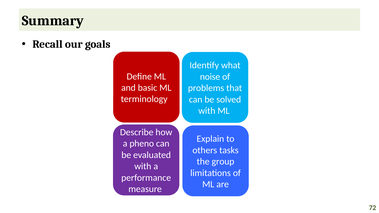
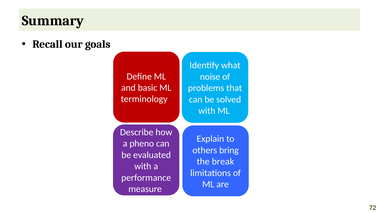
tasks: tasks -> bring
group: group -> break
